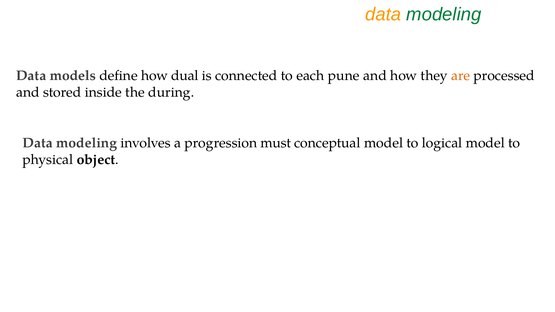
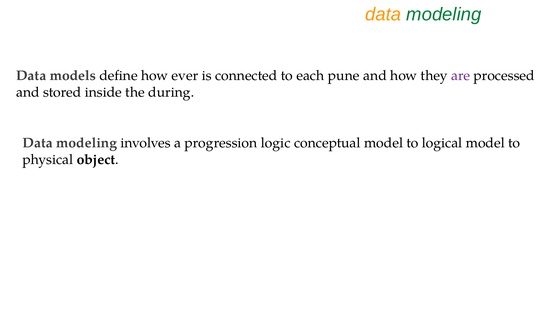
dual: dual -> ever
are colour: orange -> purple
must: must -> logic
